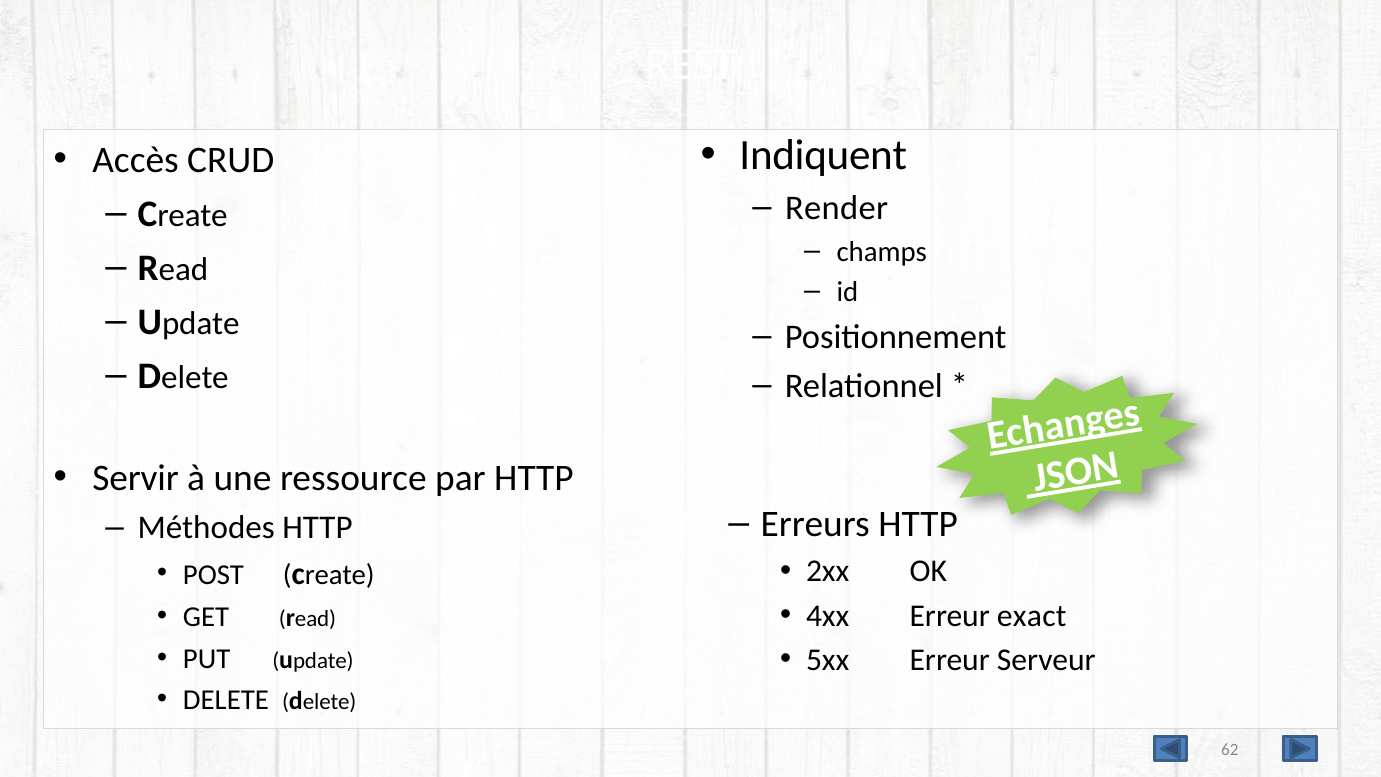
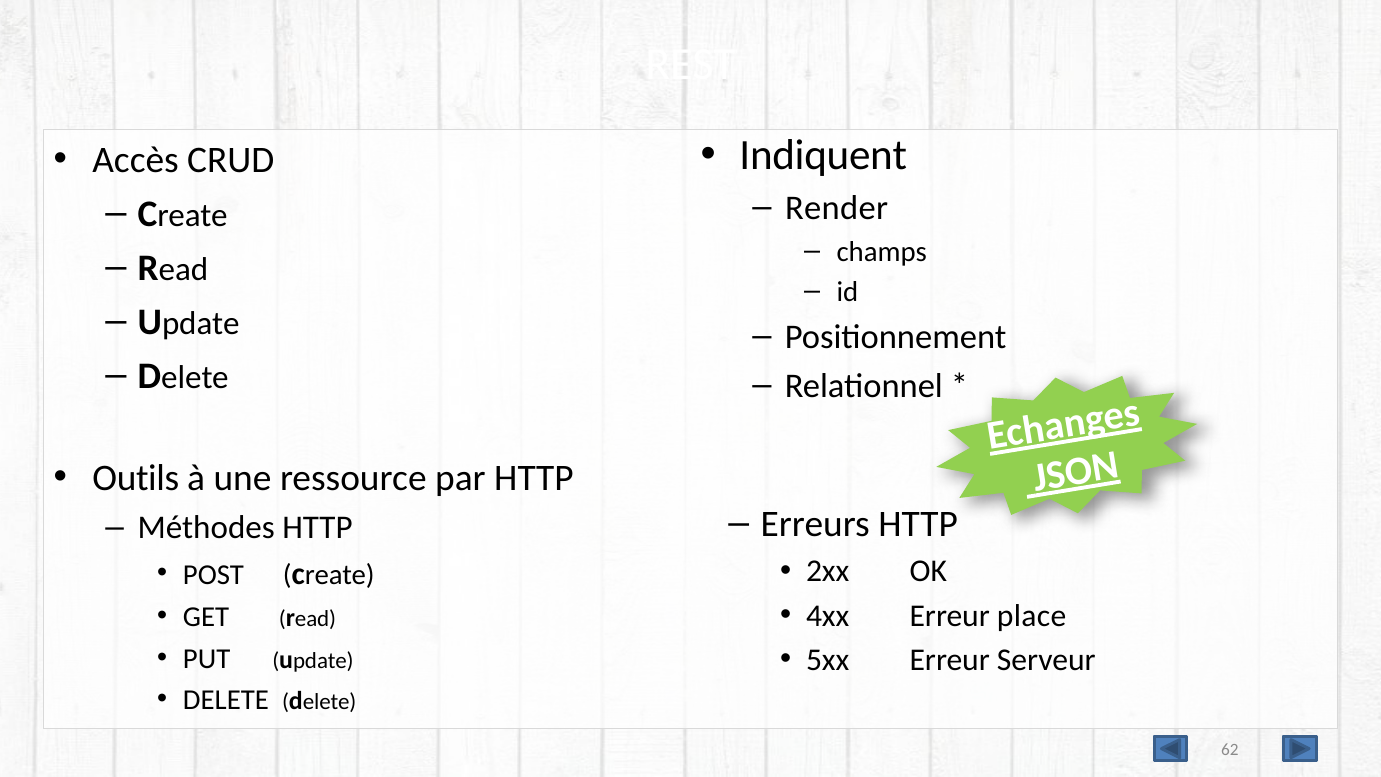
Servir: Servir -> Outils
exact: exact -> place
